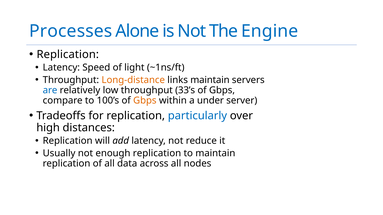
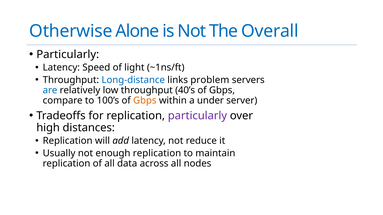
Processes: Processes -> Otherwise
Engine: Engine -> Overall
Replication at (68, 55): Replication -> Particularly
Long-distance colour: orange -> blue
links maintain: maintain -> problem
33’s: 33’s -> 40’s
particularly at (197, 116) colour: blue -> purple
